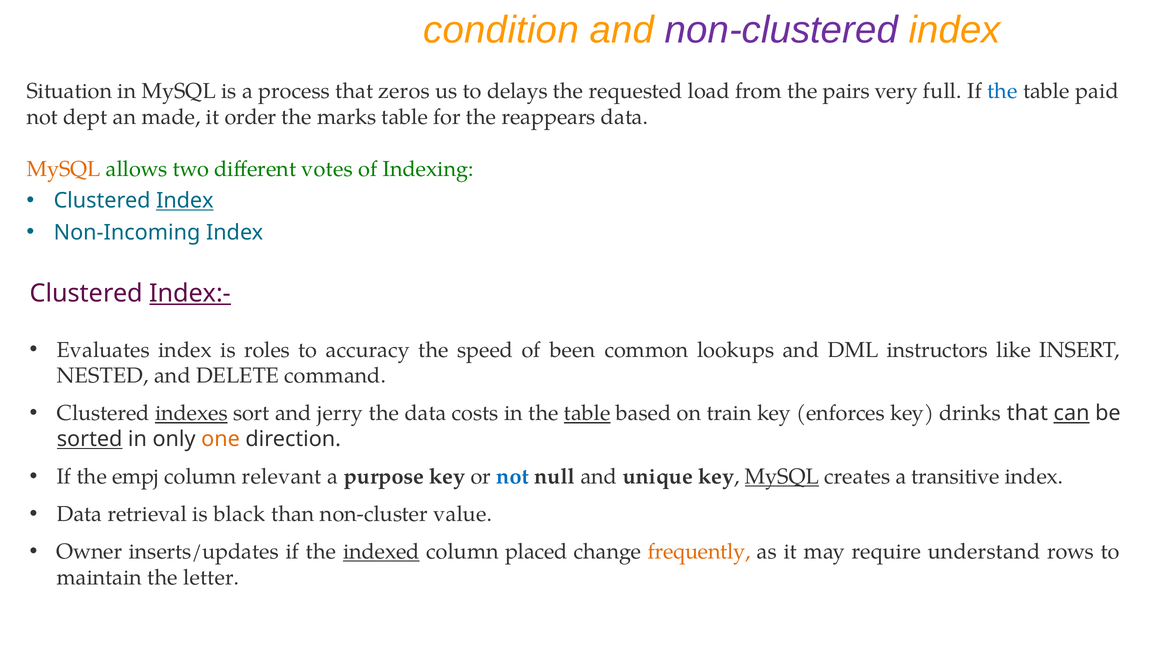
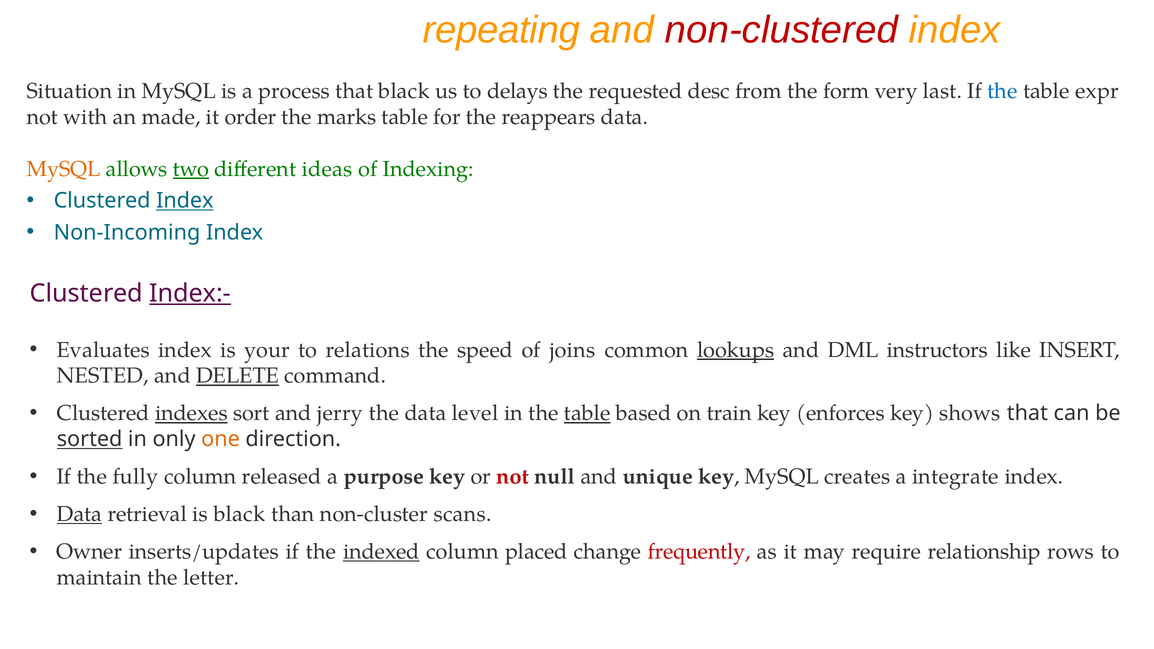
condition: condition -> repeating
non-clustered colour: purple -> red
that zeros: zeros -> black
load: load -> desc
pairs: pairs -> form
full: full -> last
paid: paid -> expr
dept: dept -> with
two underline: none -> present
votes: votes -> ideas
roles: roles -> your
accuracy: accuracy -> relations
been: been -> joins
lookups underline: none -> present
DELETE underline: none -> present
costs: costs -> level
drinks: drinks -> shows
can underline: present -> none
empj: empj -> fully
relevant: relevant -> released
not at (513, 477) colour: blue -> red
MySQL at (782, 477) underline: present -> none
transitive: transitive -> integrate
Data at (79, 514) underline: none -> present
value: value -> scans
frequently colour: orange -> red
understand: understand -> relationship
